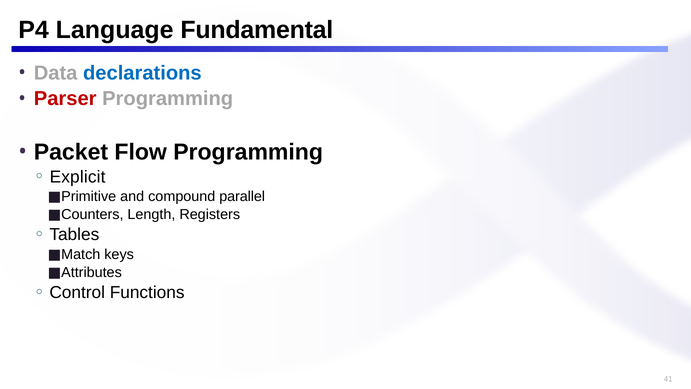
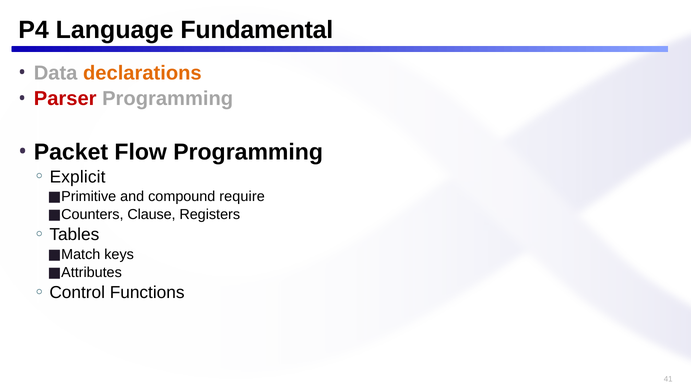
declarations colour: blue -> orange
parallel: parallel -> require
Length: Length -> Clause
